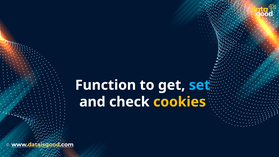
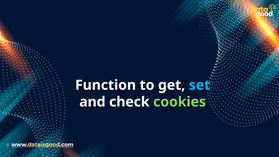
cookies colour: yellow -> light green
